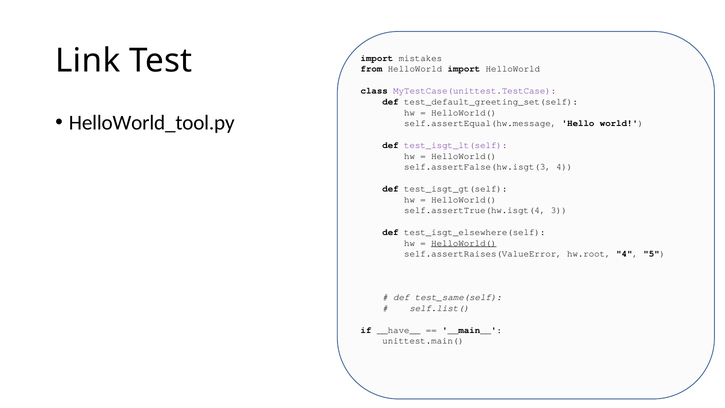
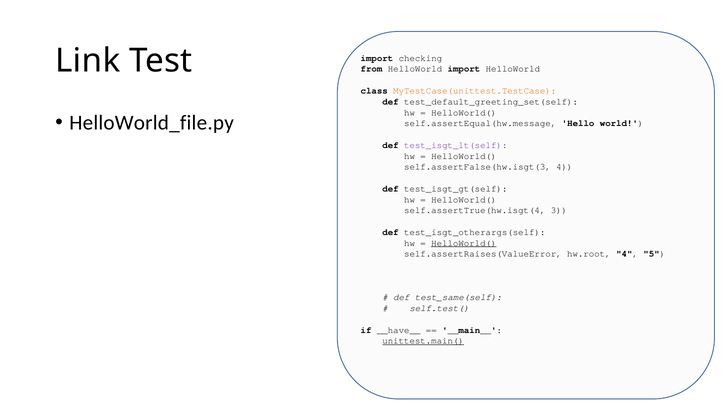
mistakes: mistakes -> checking
MyTestCase(unittest.TestCase colour: purple -> orange
HelloWorld_tool.py: HelloWorld_tool.py -> HelloWorld_file.py
test_isgt_elsewhere(self: test_isgt_elsewhere(self -> test_isgt_otherargs(self
self.list(: self.list( -> self.test(
unittest.main( underline: none -> present
